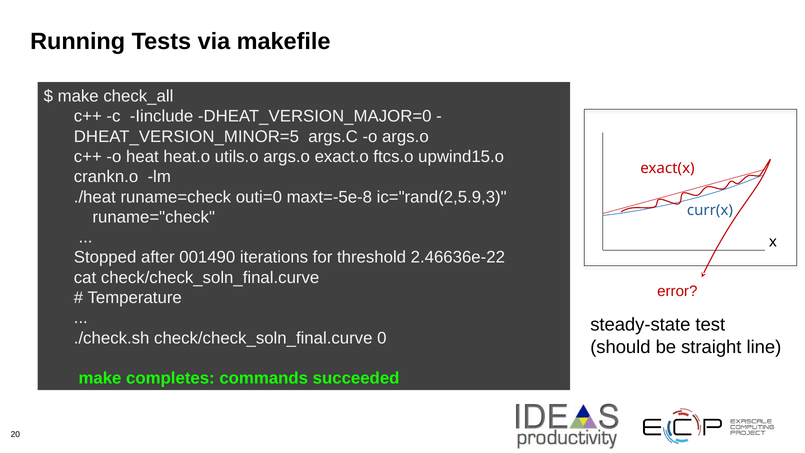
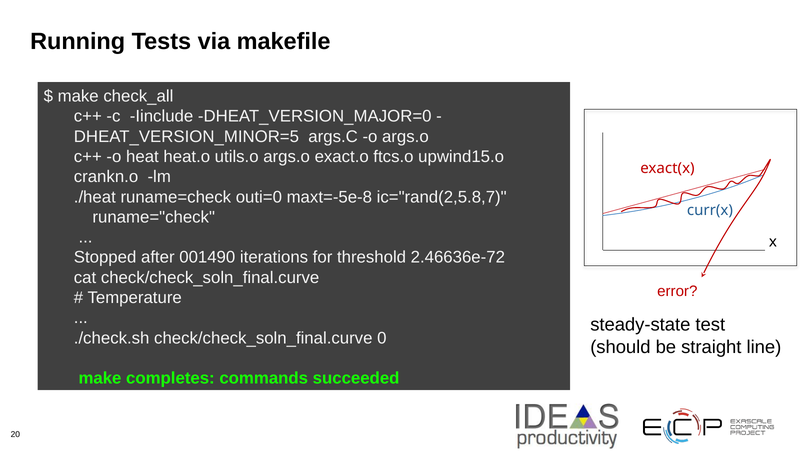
ic="rand(2,5.9,3: ic="rand(2,5.9,3 -> ic="rand(2,5.8,7
2.46636e-22: 2.46636e-22 -> 2.46636e-72
